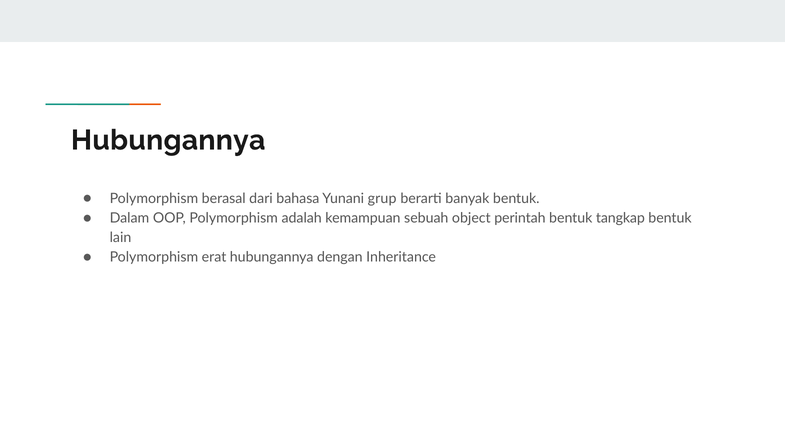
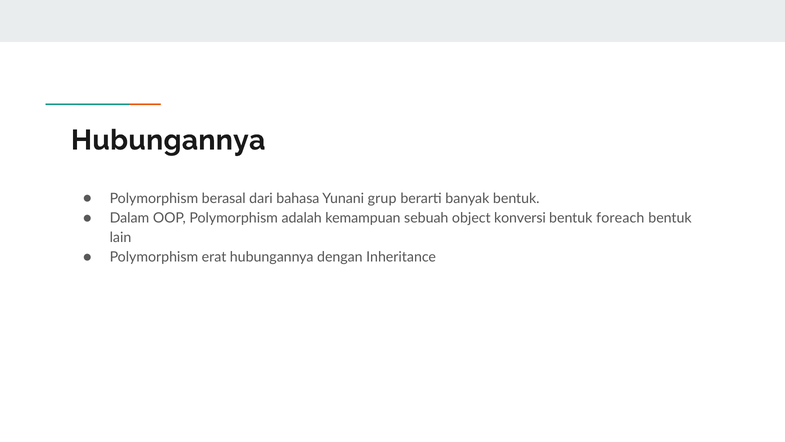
perintah: perintah -> konversi
tangkap: tangkap -> foreach
